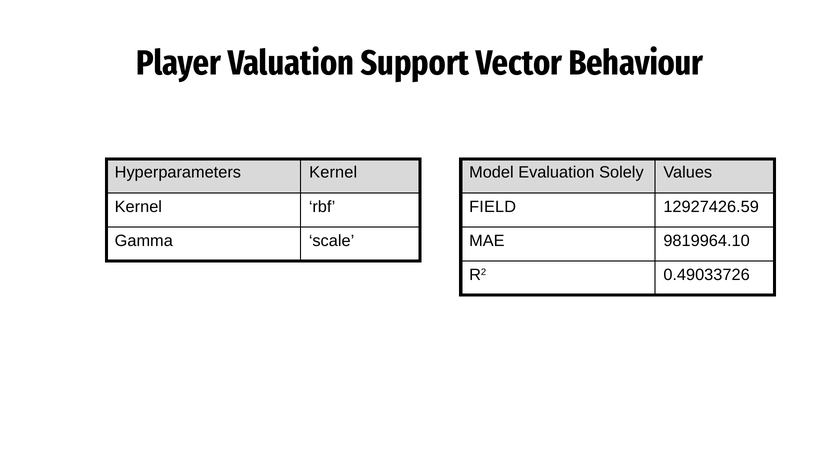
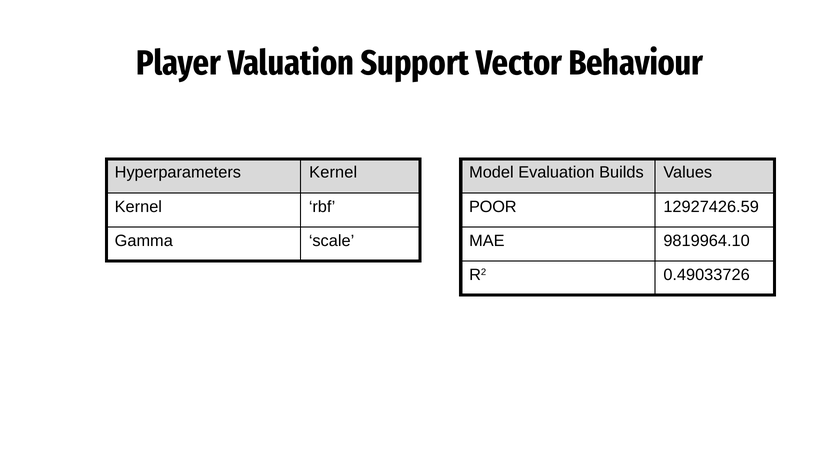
Solely: Solely -> Builds
FIELD: FIELD -> POOR
